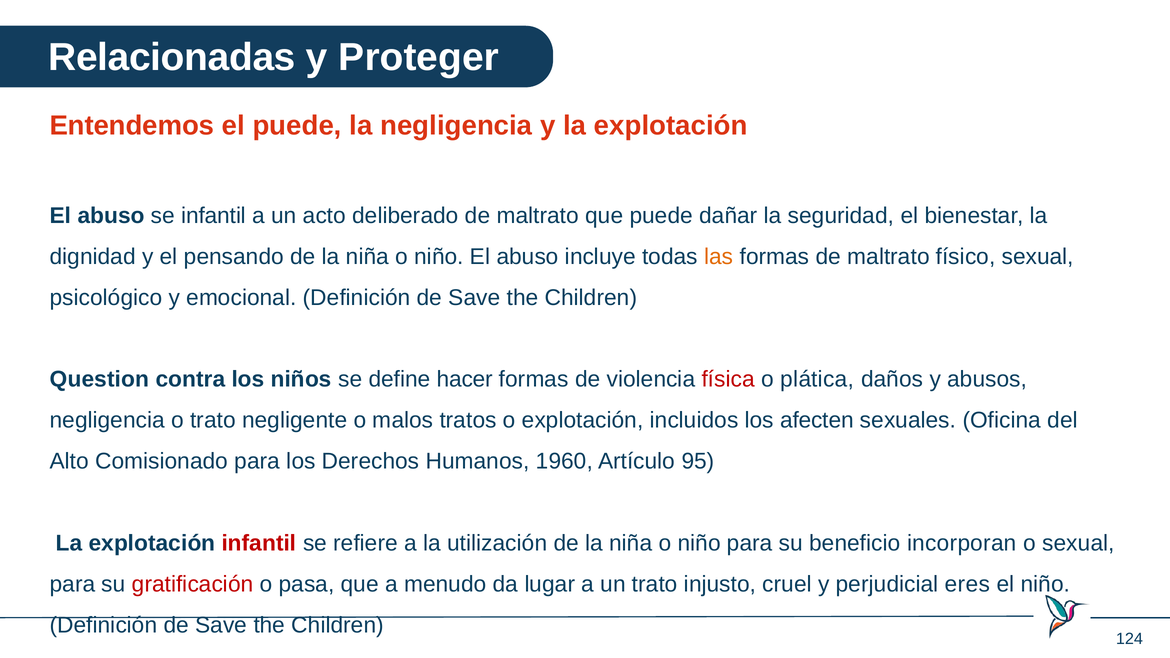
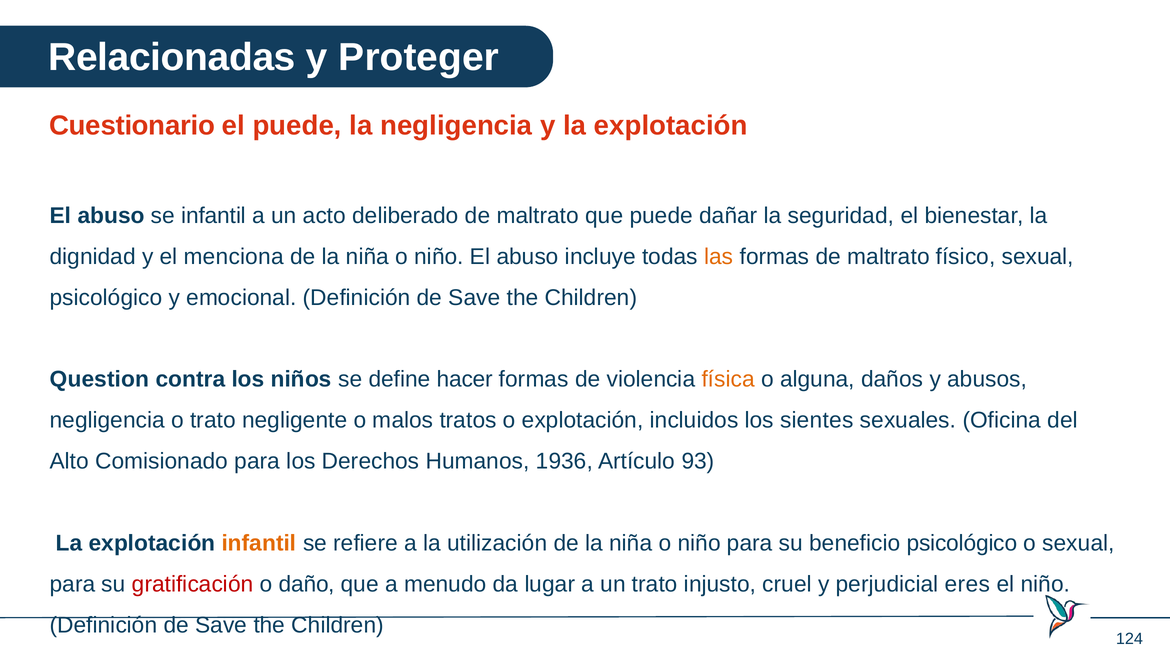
Entendemos: Entendemos -> Cuestionario
pensando: pensando -> menciona
física colour: red -> orange
plática: plática -> alguna
afecten: afecten -> sientes
1960: 1960 -> 1936
95: 95 -> 93
infantil at (259, 543) colour: red -> orange
beneficio incorporan: incorporan -> psicológico
pasa: pasa -> daño
